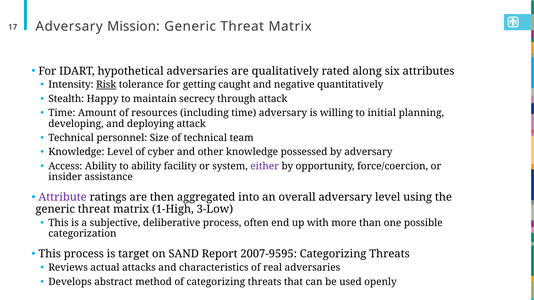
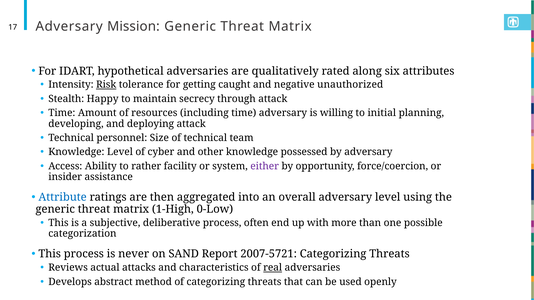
quantitatively: quantitatively -> unauthorized
to ability: ability -> rather
Attribute colour: purple -> blue
3-Low: 3-Low -> 0-Low
target: target -> never
2007-9595: 2007-9595 -> 2007-5721
real underline: none -> present
